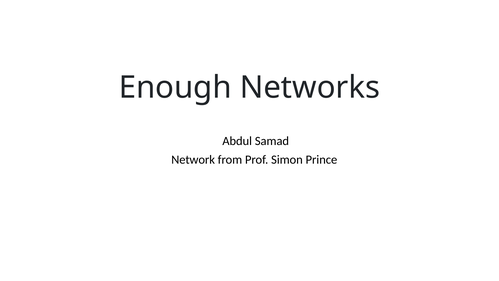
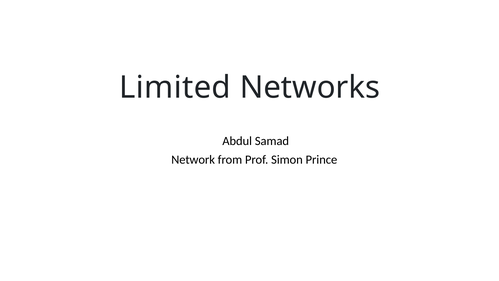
Enough: Enough -> Limited
